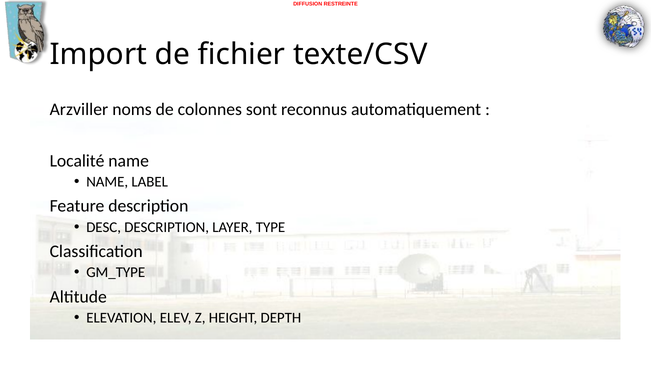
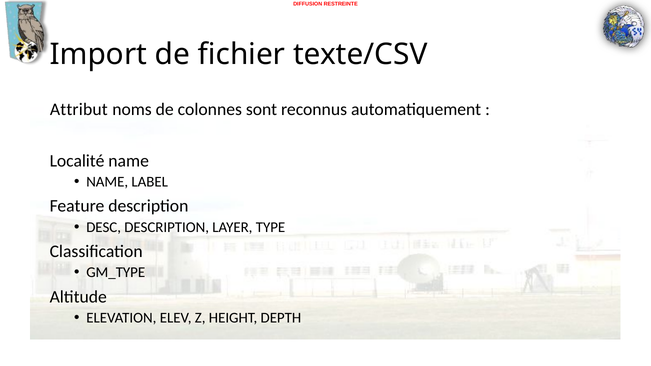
Arzviller: Arzviller -> Attribut
